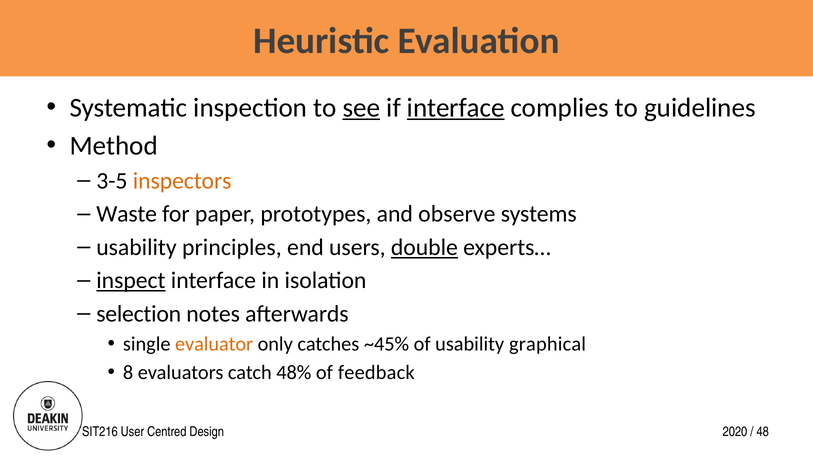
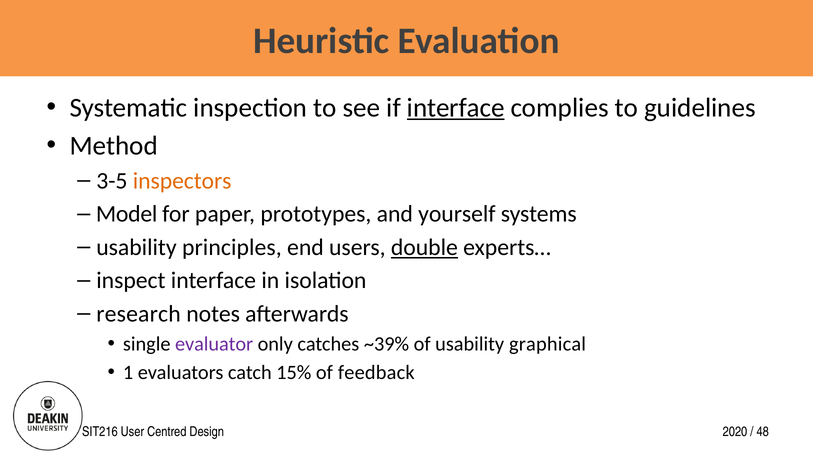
see underline: present -> none
Waste: Waste -> Model
observe: observe -> yourself
inspect underline: present -> none
selection: selection -> research
evaluator colour: orange -> purple
~45%: ~45% -> ~39%
8: 8 -> 1
48%: 48% -> 15%
